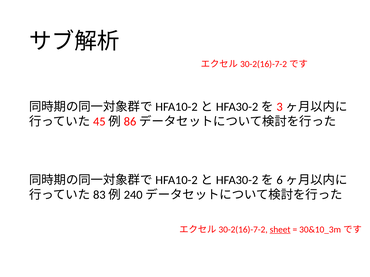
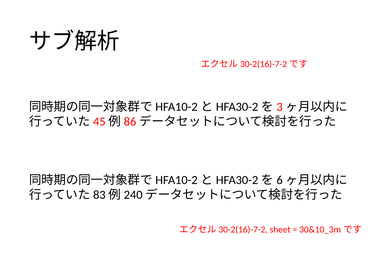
sheet underline: present -> none
